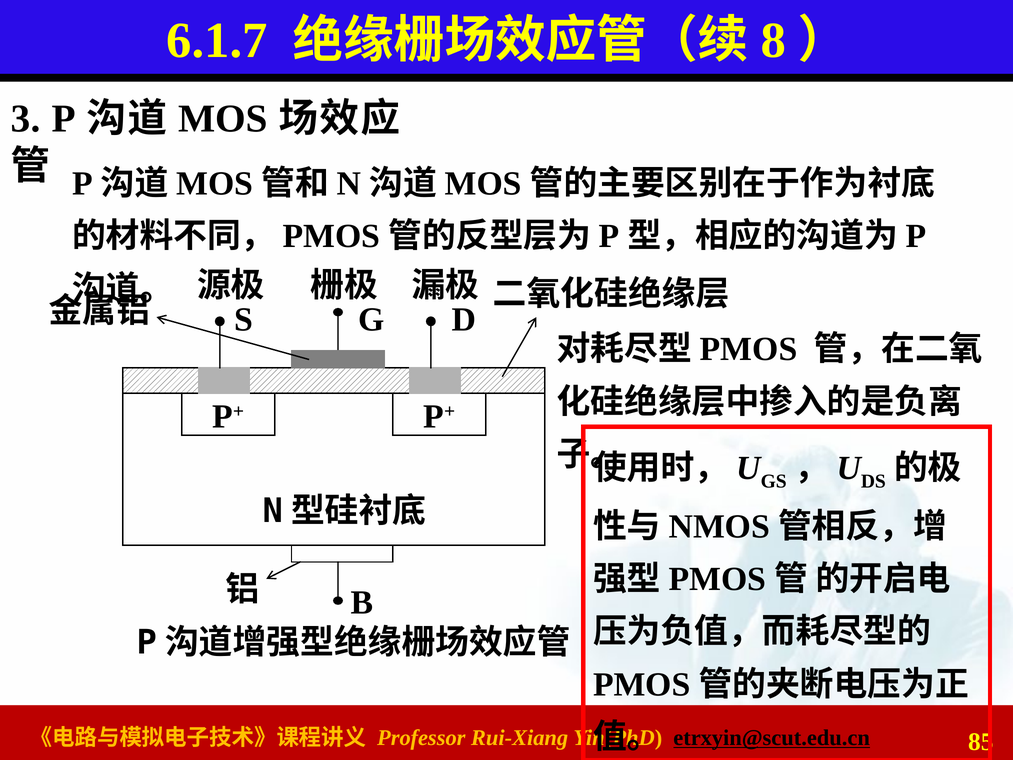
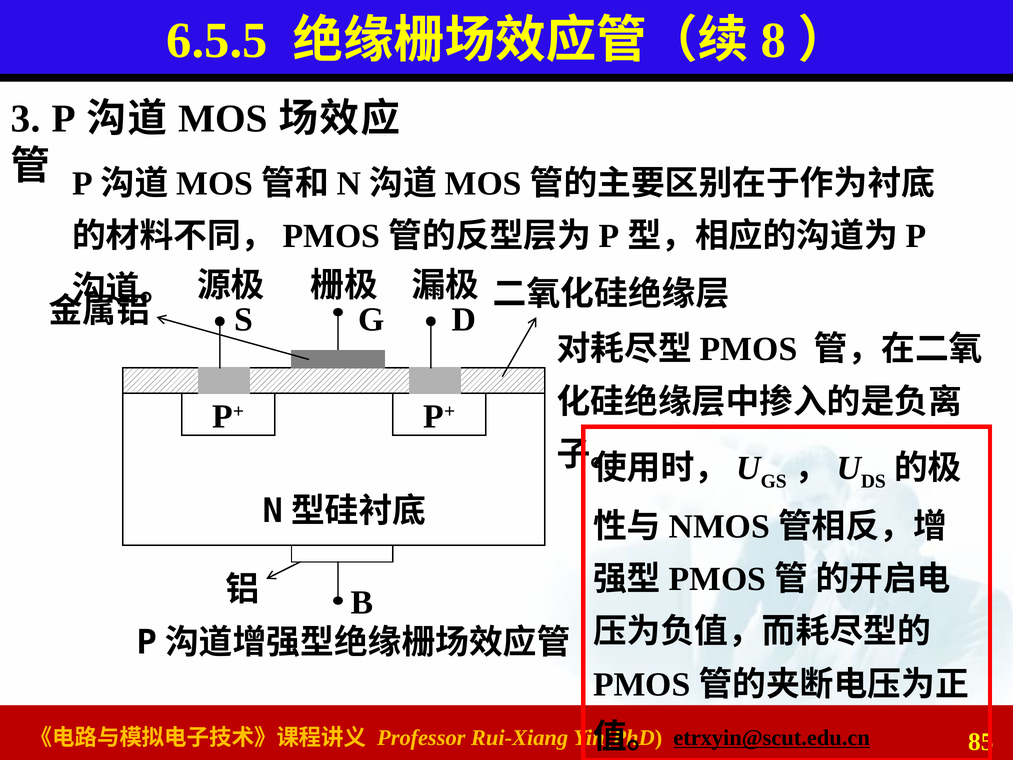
6.1.7: 6.1.7 -> 6.5.5
